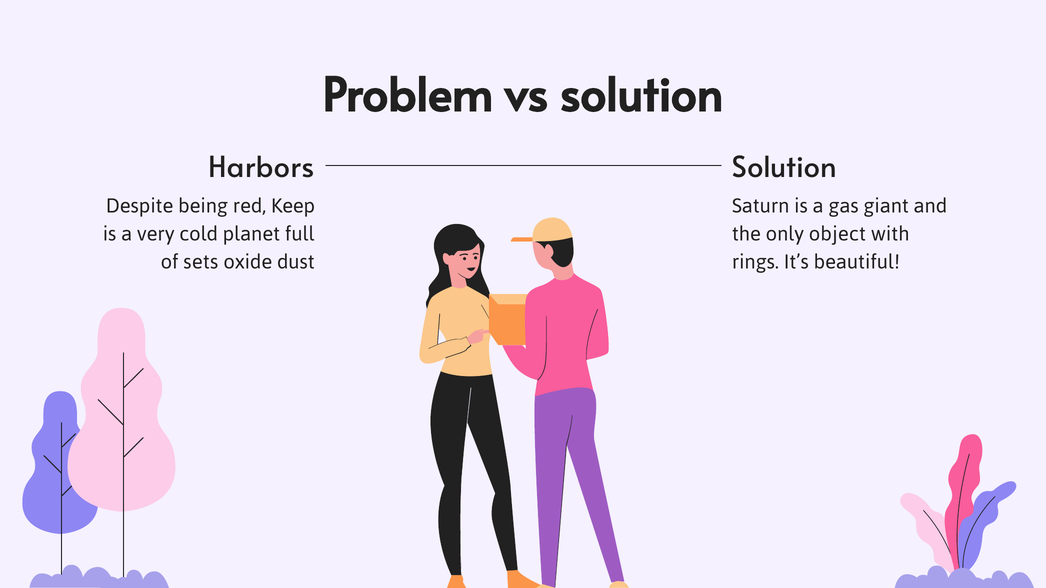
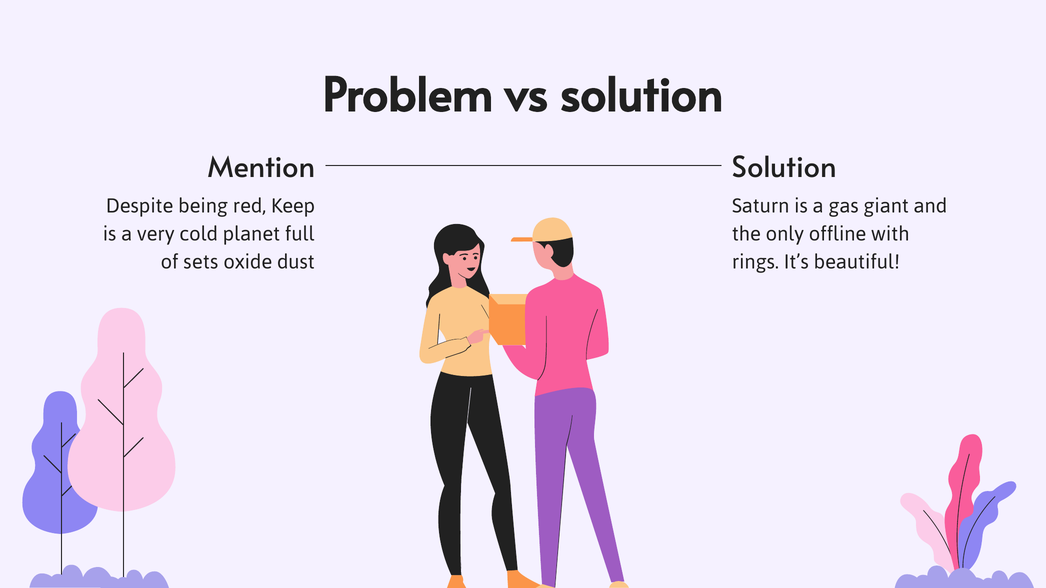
Harbors: Harbors -> Mention
object: object -> offline
